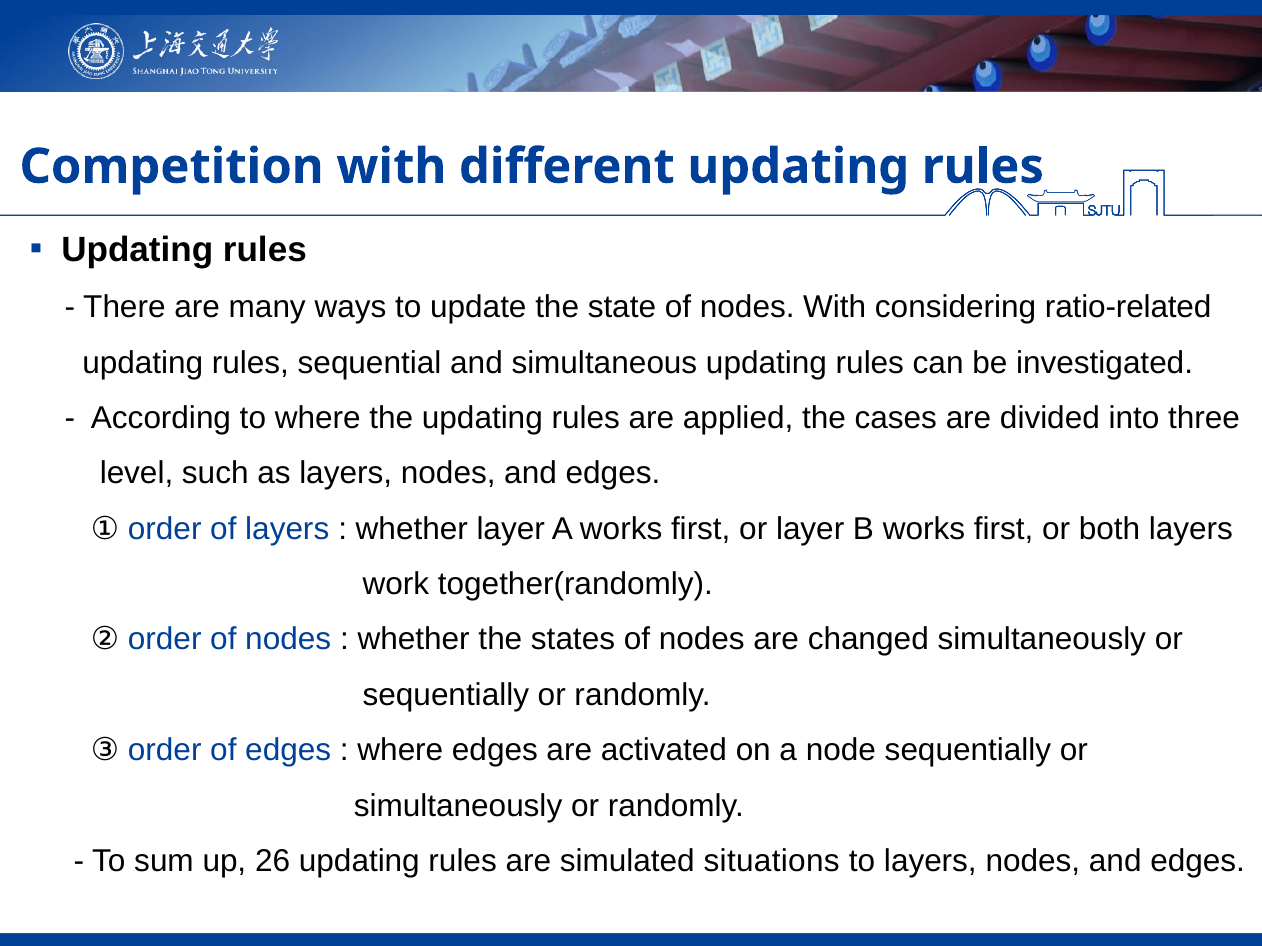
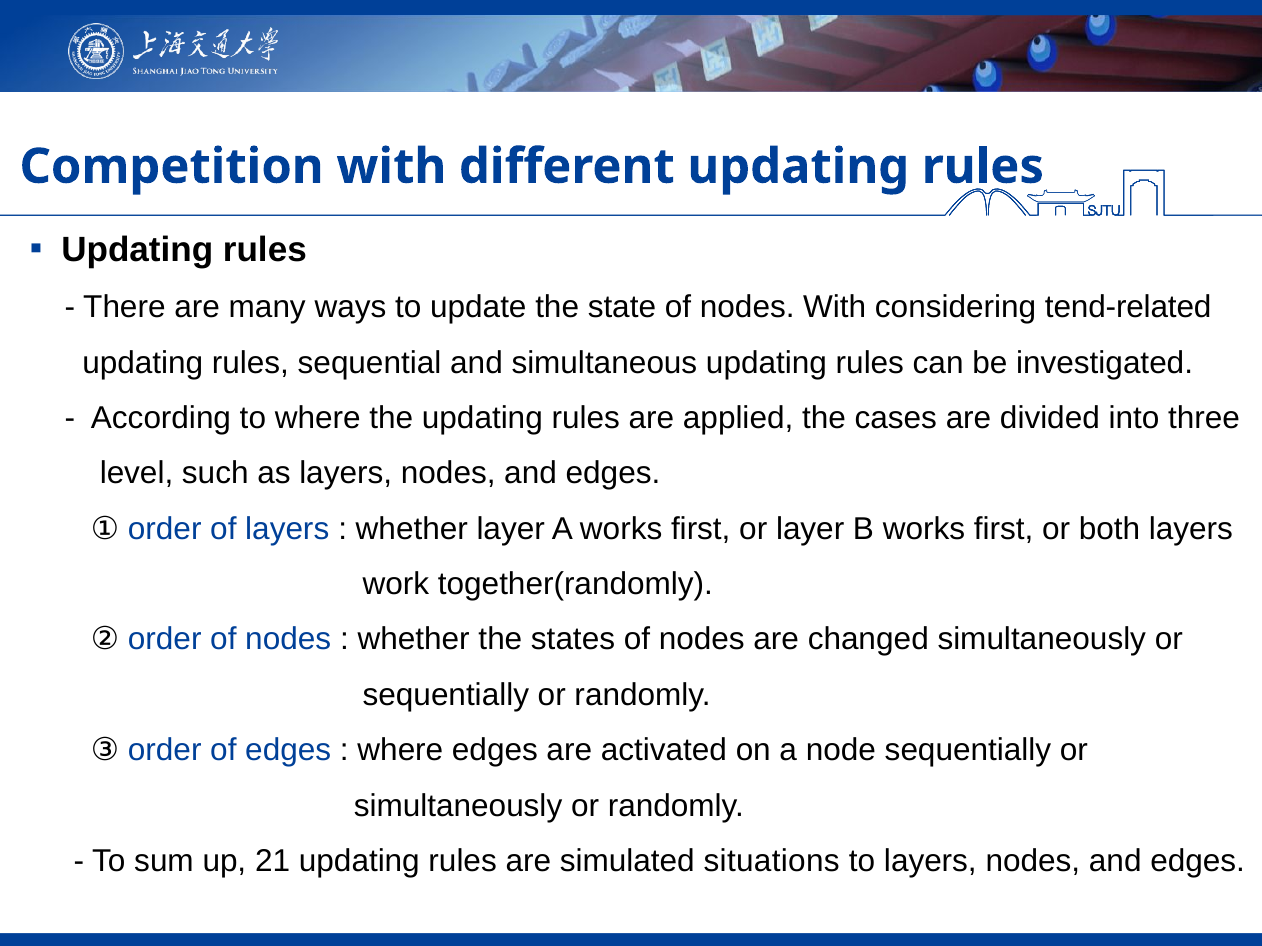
ratio-related: ratio-related -> tend-related
26: 26 -> 21
